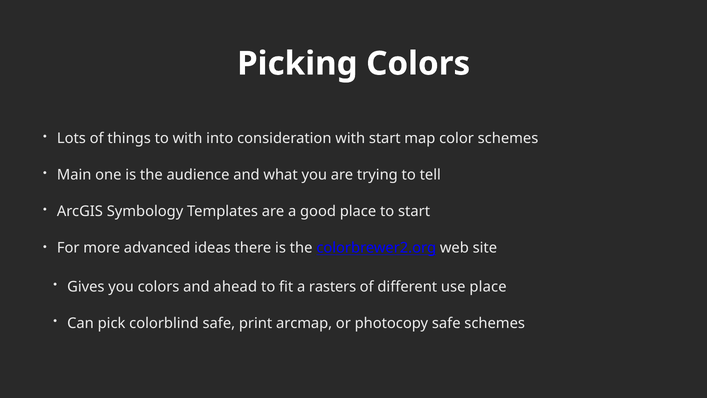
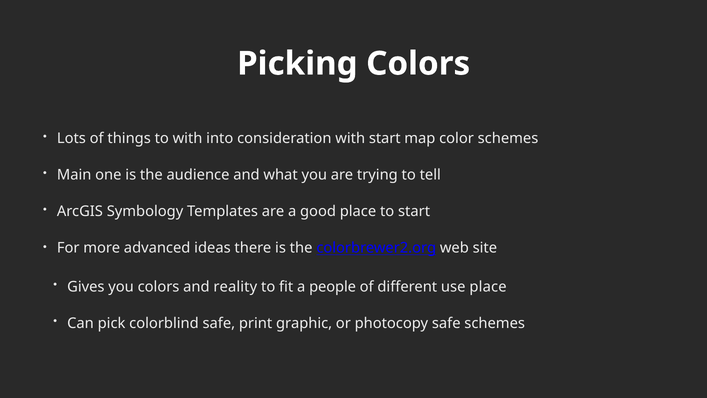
ahead: ahead -> reality
rasters: rasters -> people
arcmap: arcmap -> graphic
